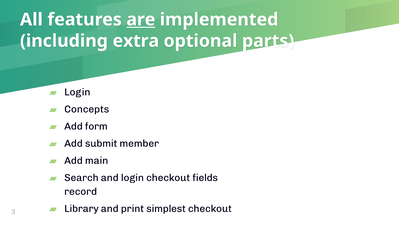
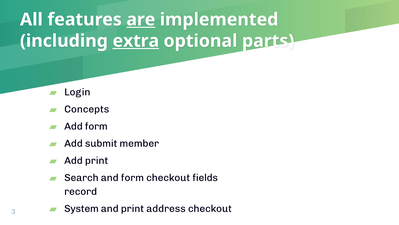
extra underline: none -> present
Add main: main -> print
and login: login -> form
Library: Library -> System
simplest: simplest -> address
